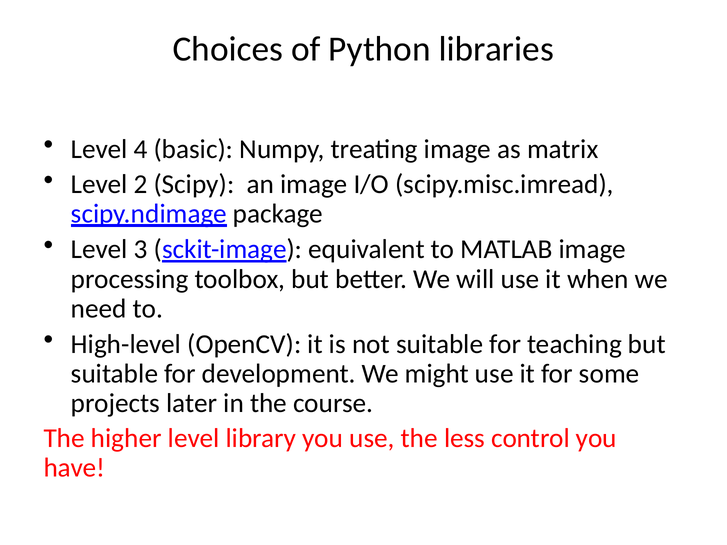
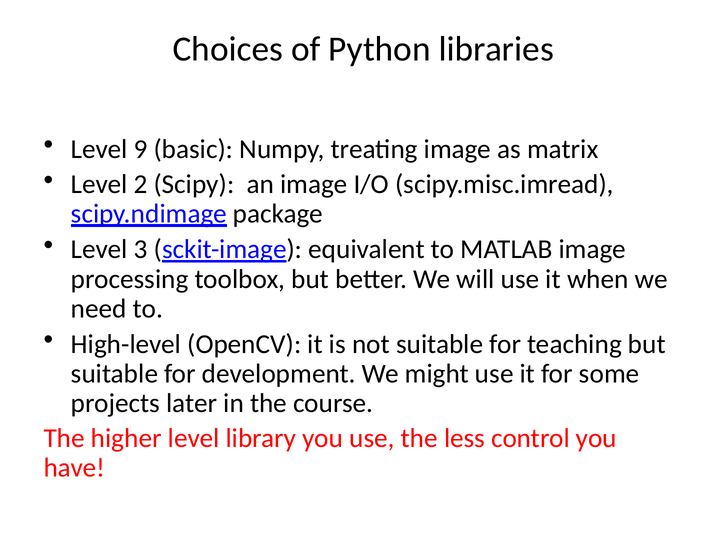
4: 4 -> 9
